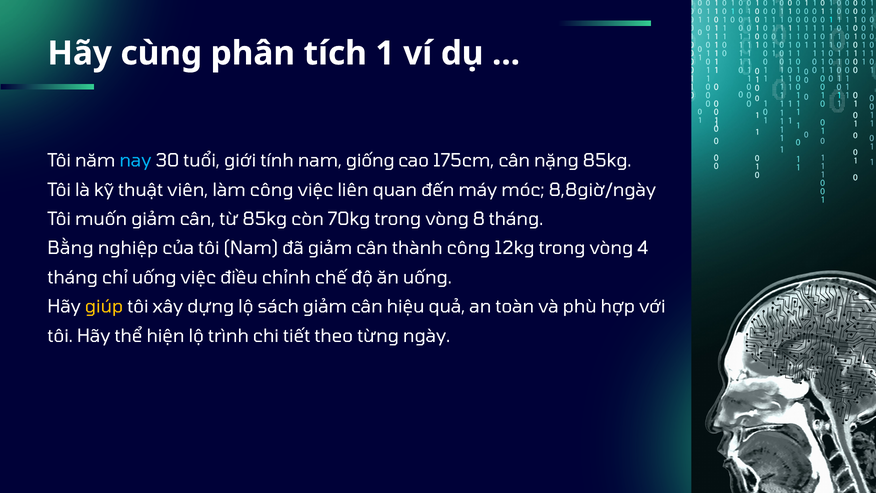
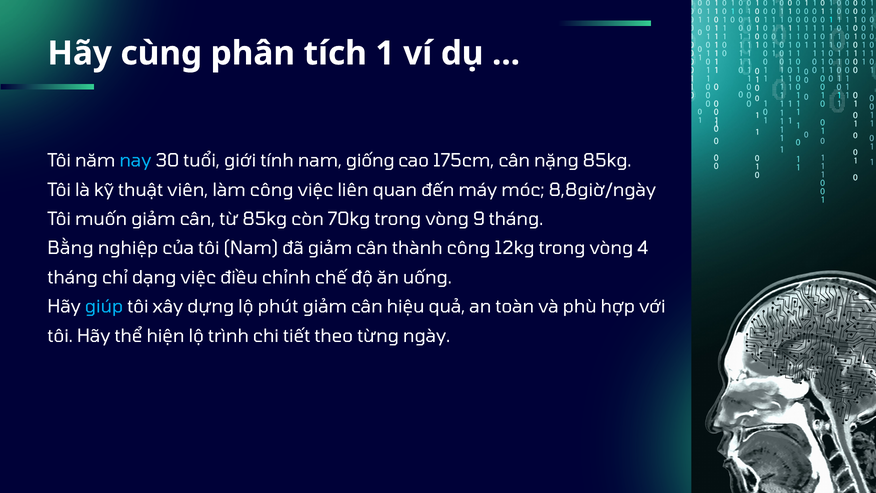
8: 8 -> 9
chỉ uống: uống -> dạng
giúp colour: yellow -> light blue
sách: sách -> phút
